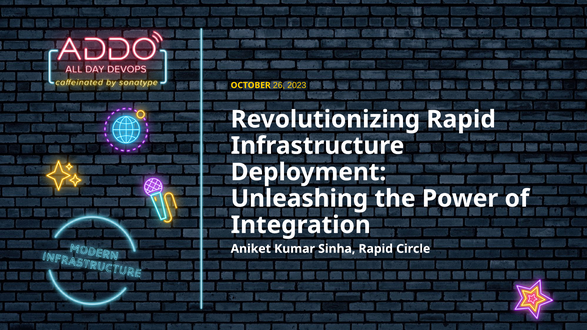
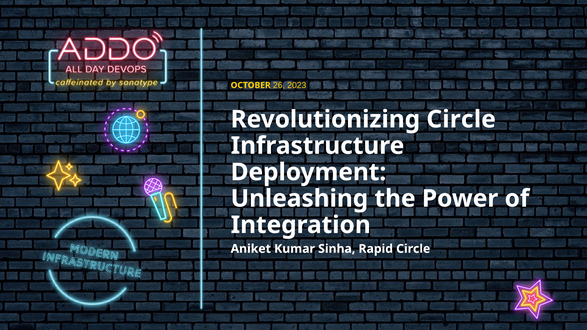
Revolutionizing Rapid: Rapid -> Circle
